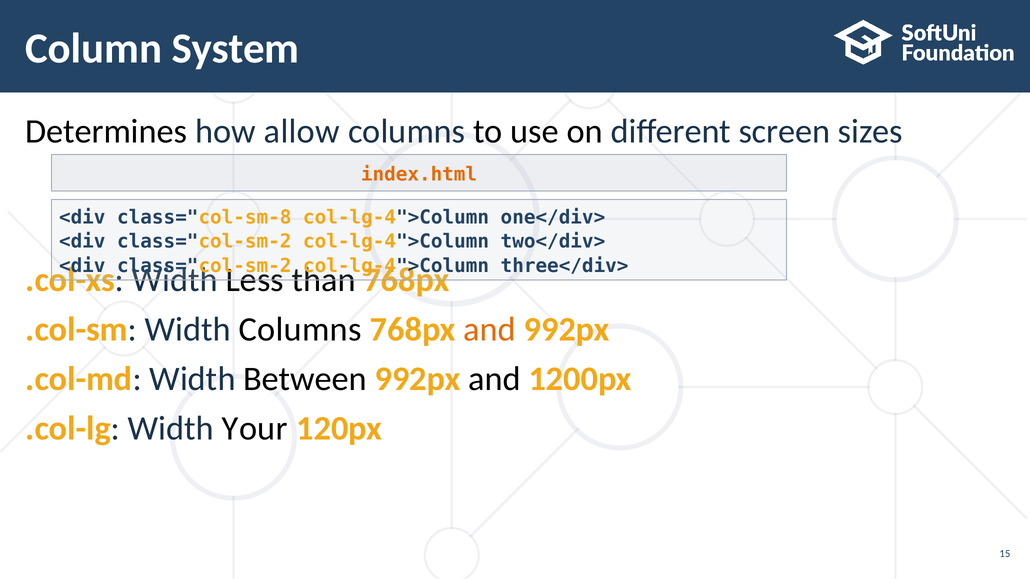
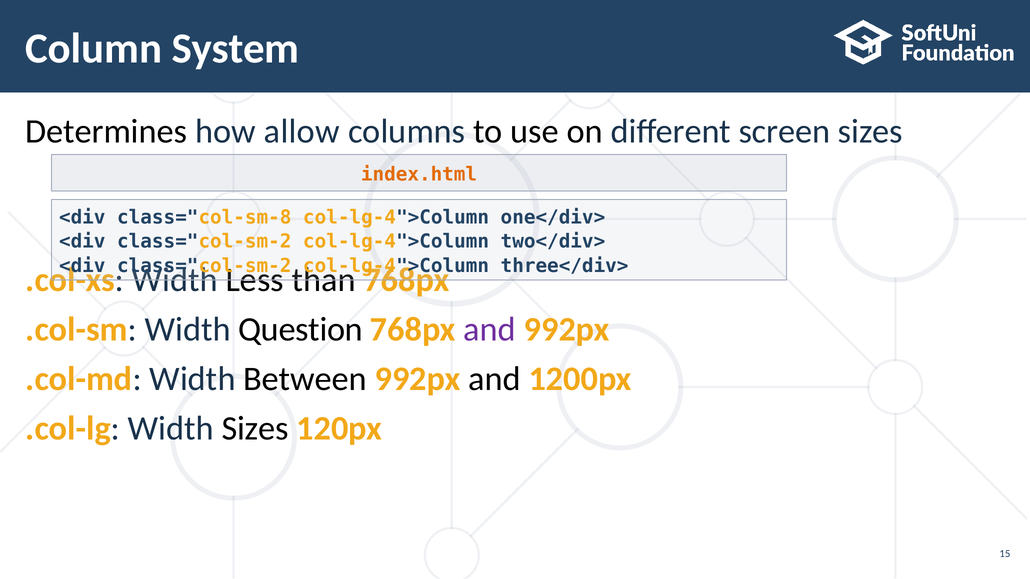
Width Columns: Columns -> Question
and at (490, 330) colour: orange -> purple
Width Your: Your -> Sizes
